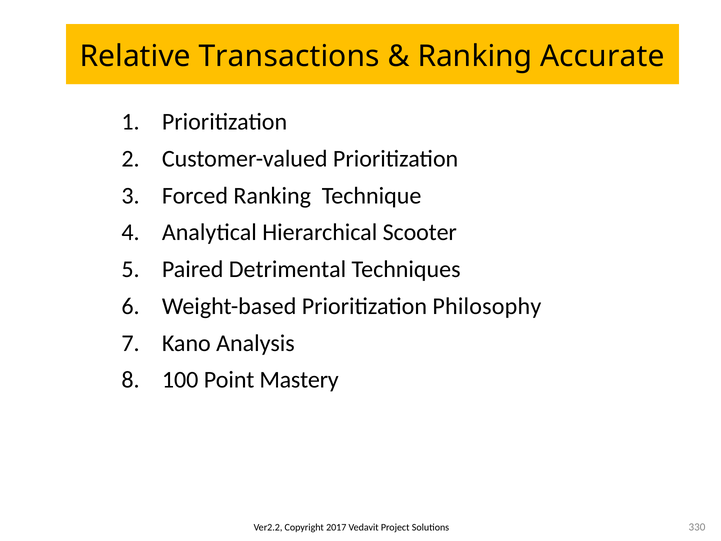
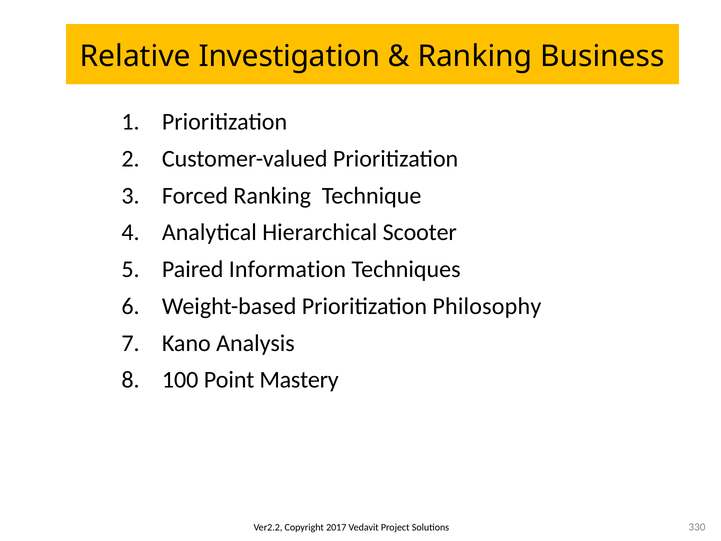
Transactions: Transactions -> Investigation
Accurate: Accurate -> Business
Detrimental: Detrimental -> Information
